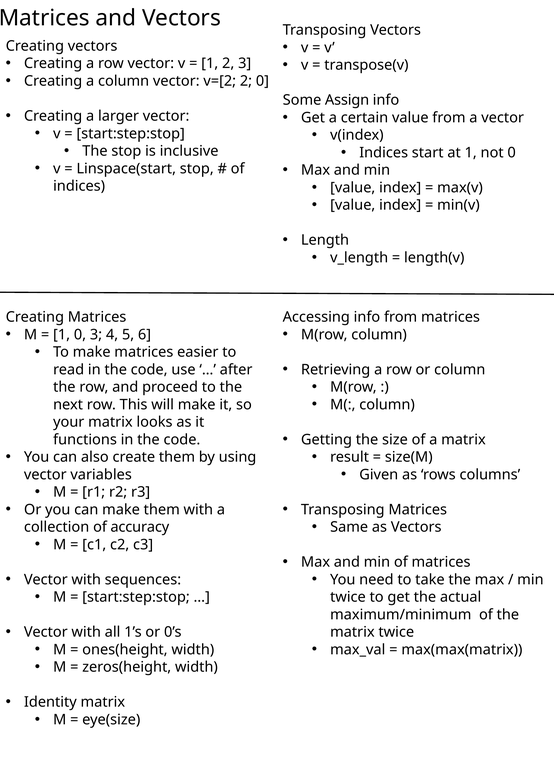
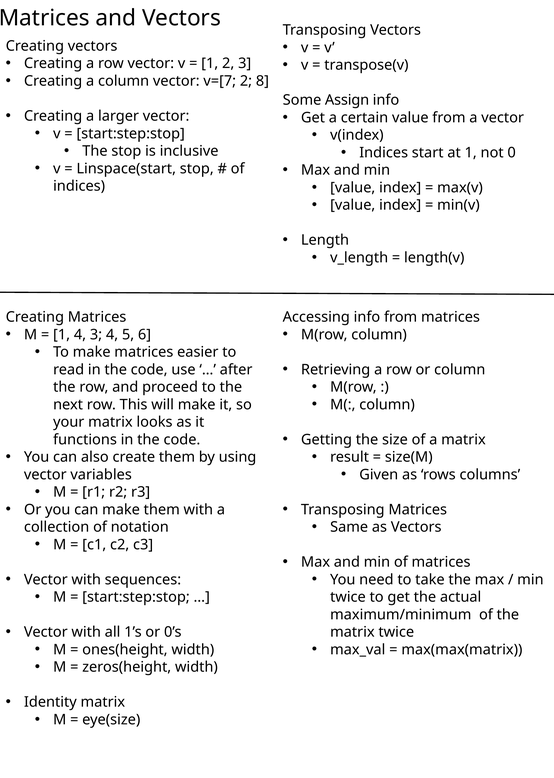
v=[2: v=[2 -> v=[7
2 0: 0 -> 8
1 0: 0 -> 4
accuracy: accuracy -> notation
